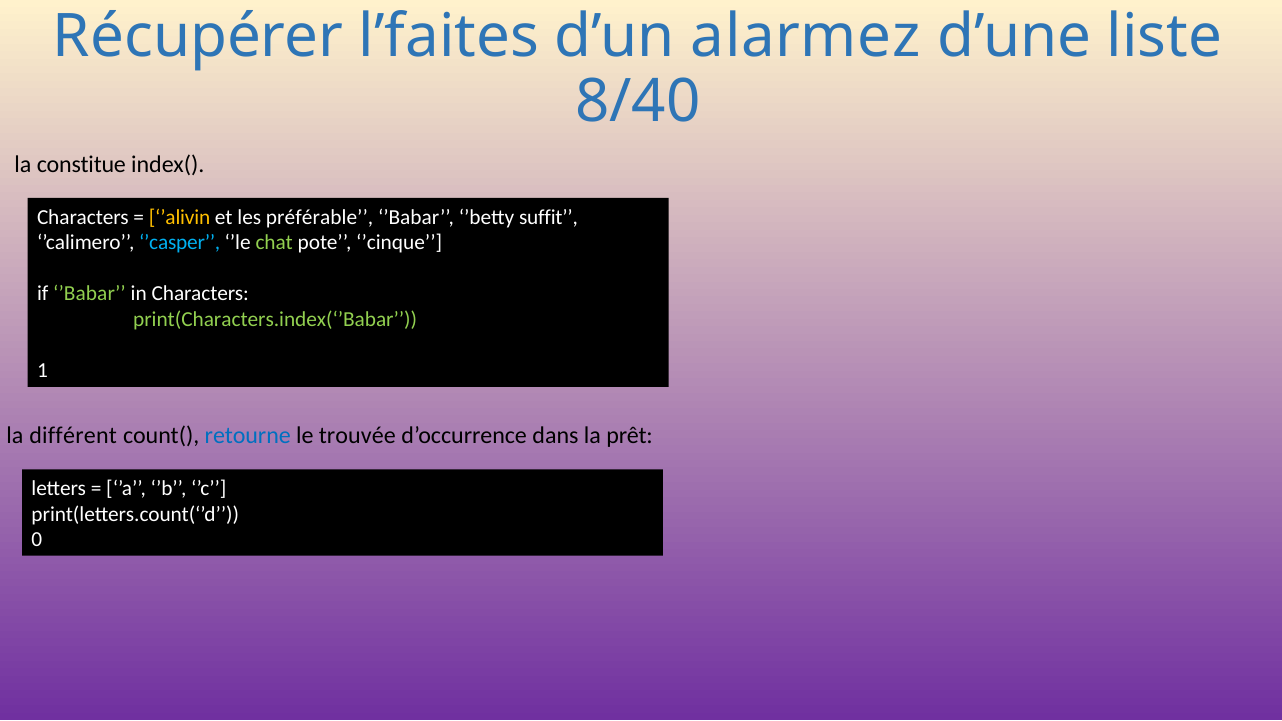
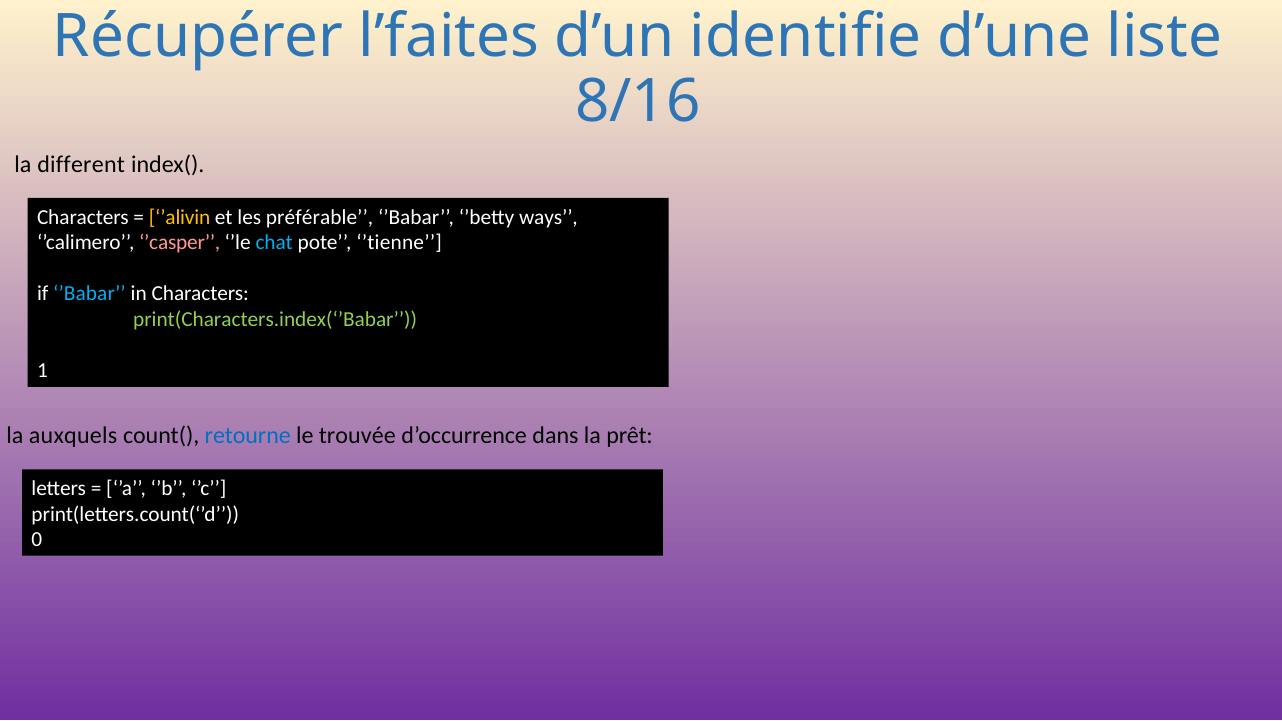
alarmez: alarmez -> identifie
8/40: 8/40 -> 8/16
constitue: constitue -> different
suffit: suffit -> ways
’casper colour: light blue -> pink
chat colour: light green -> light blue
’cinque: ’cinque -> ’tienne
’Babar at (89, 294) colour: light green -> light blue
différent: différent -> auxquels
